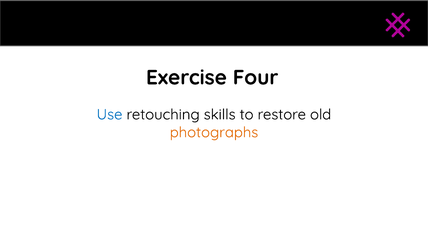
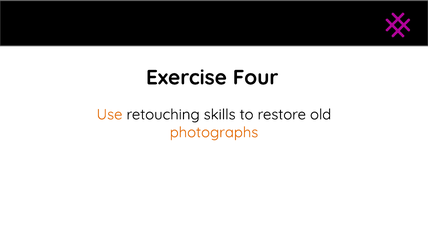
Use colour: blue -> orange
